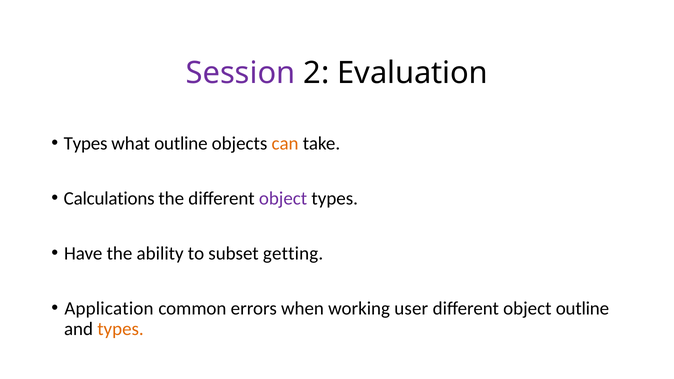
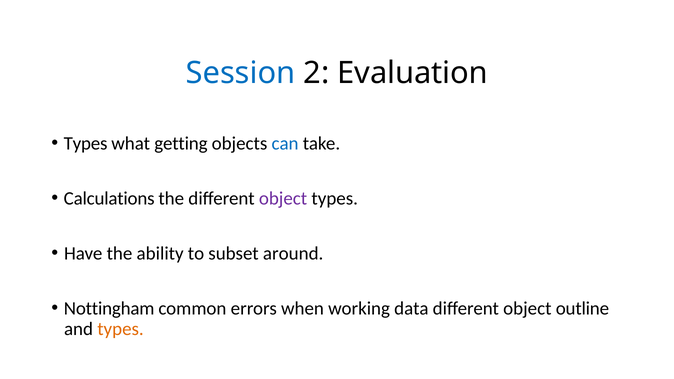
Session colour: purple -> blue
what outline: outline -> getting
can colour: orange -> blue
getting: getting -> around
Application: Application -> Nottingham
user: user -> data
